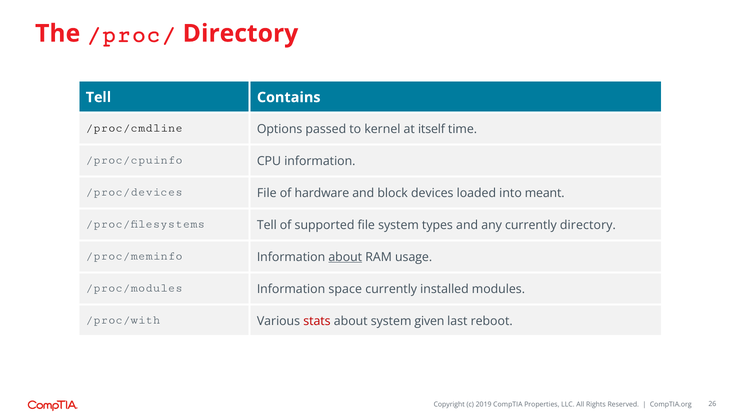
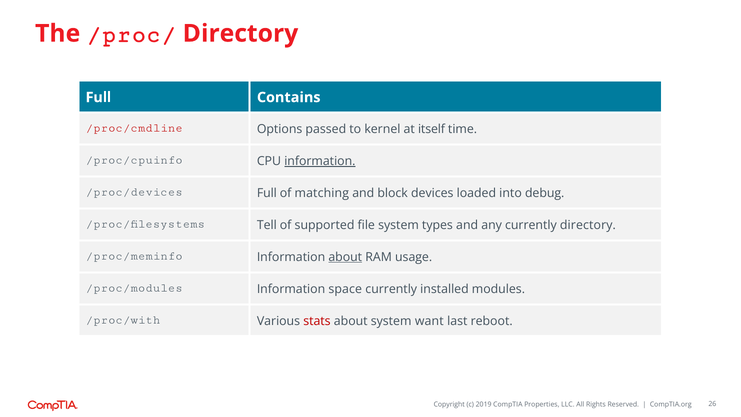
Tell at (98, 97): Tell -> Full
/proc/cmdline colour: black -> red
information at (320, 161) underline: none -> present
/proc/devices File: File -> Full
hardware: hardware -> matching
meant: meant -> debug
given: given -> want
